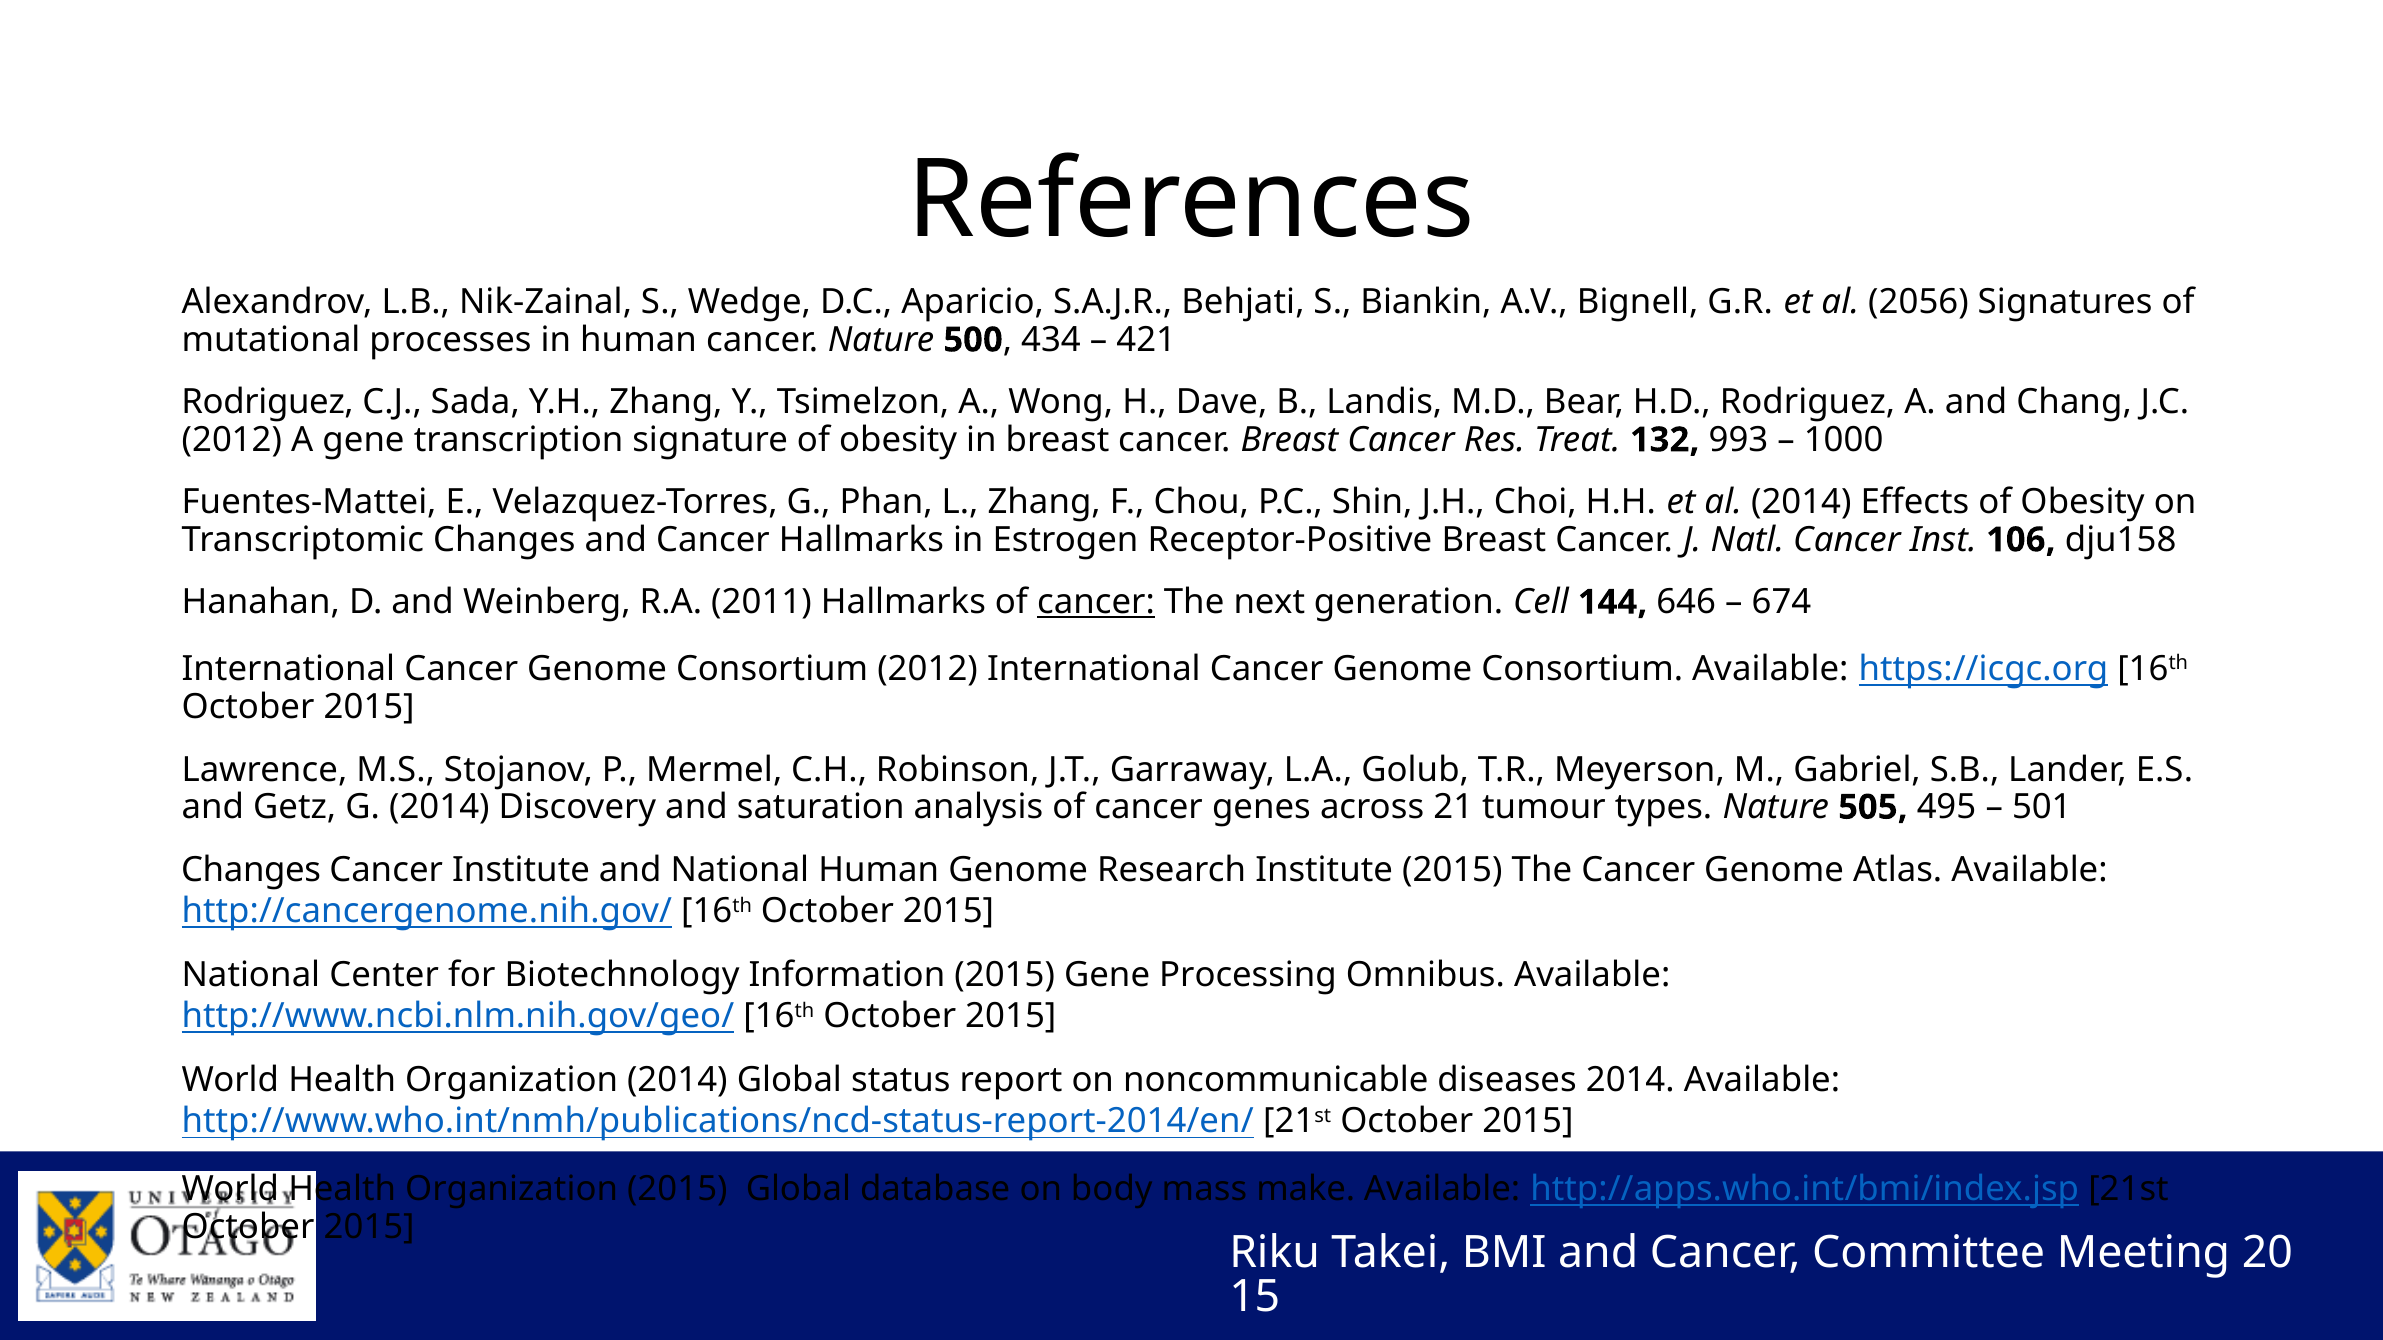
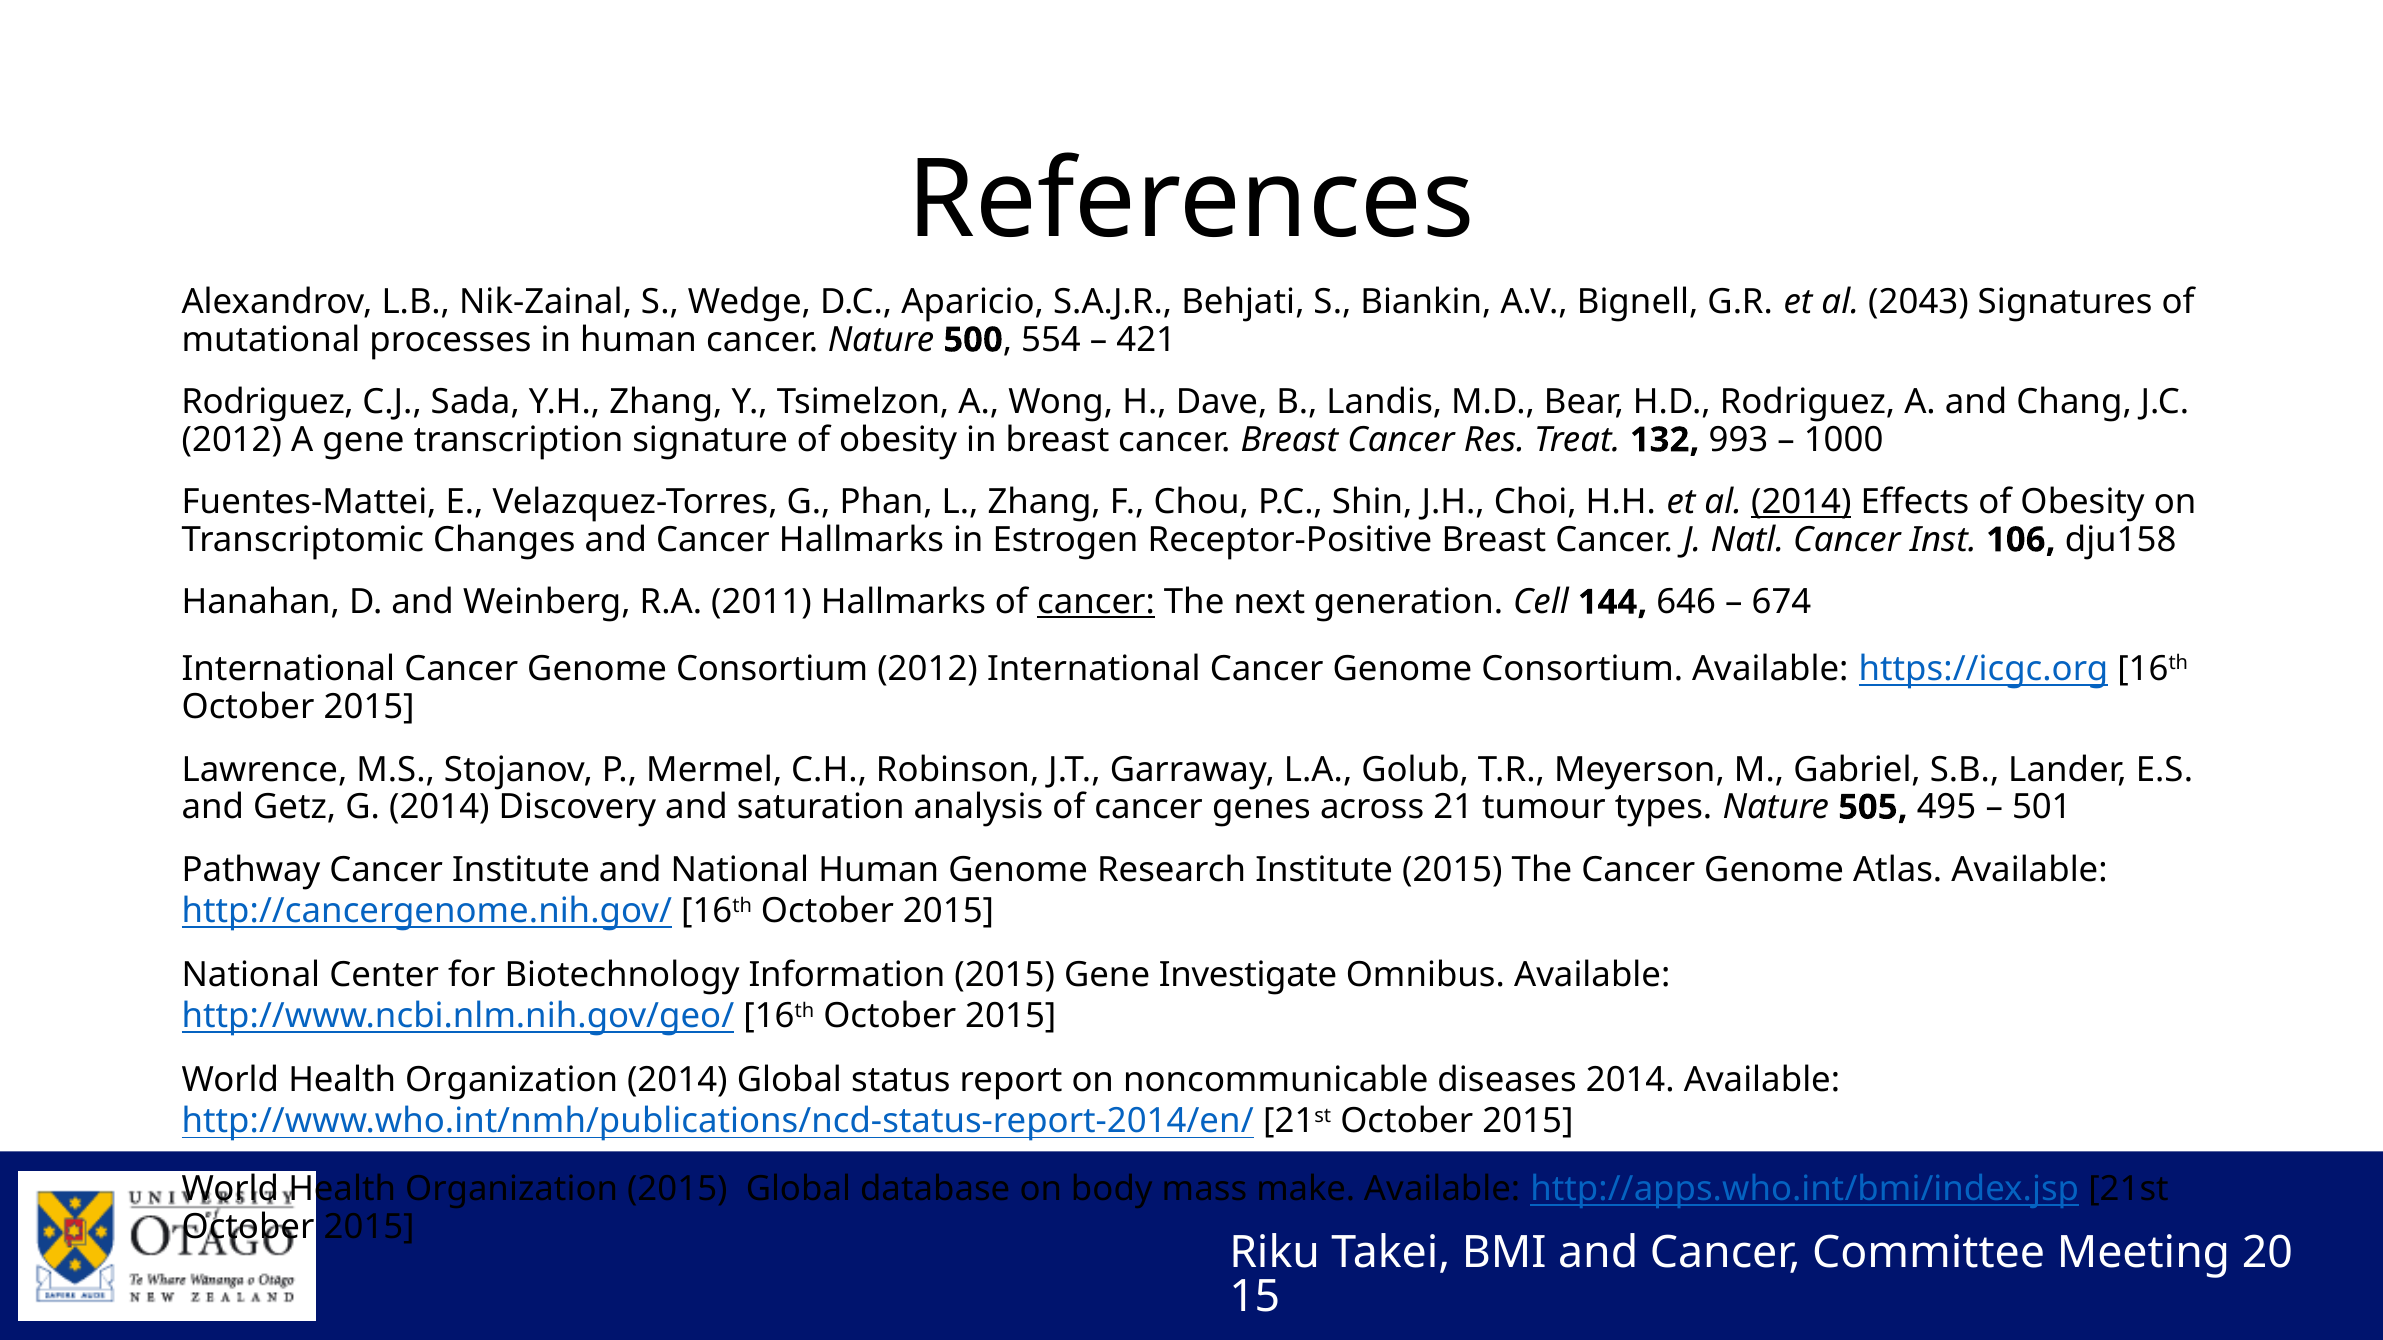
2056: 2056 -> 2043
434: 434 -> 554
2014 at (1801, 502) underline: none -> present
Changes at (251, 870): Changes -> Pathway
Processing: Processing -> Investigate
